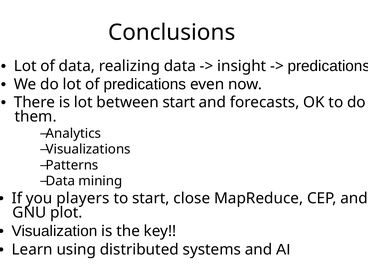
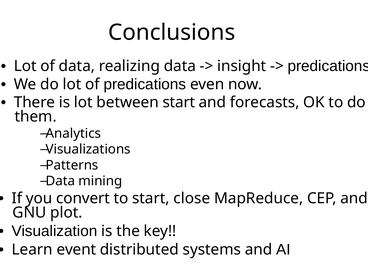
players: players -> convert
using: using -> event
